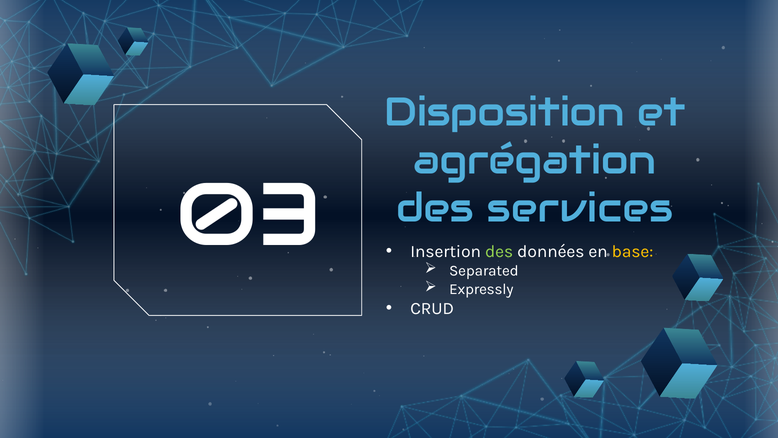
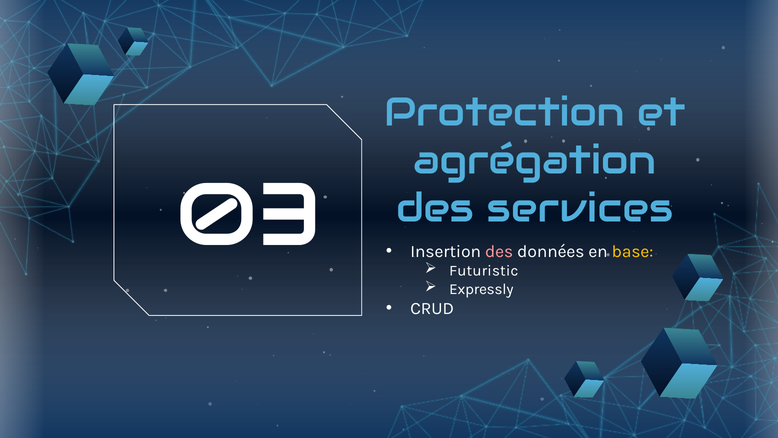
Disposition: Disposition -> Protection
des at (499, 251) colour: light green -> pink
Separated: Separated -> Futuristic
